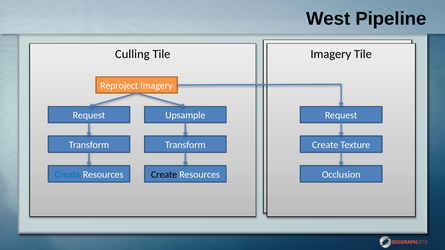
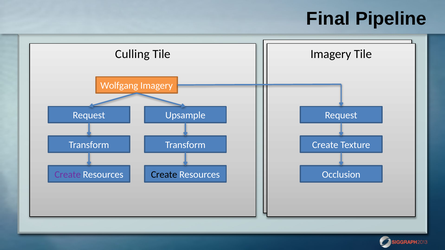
West: West -> Final
Reproject: Reproject -> Wolfgang
Create at (68, 175) colour: blue -> purple
